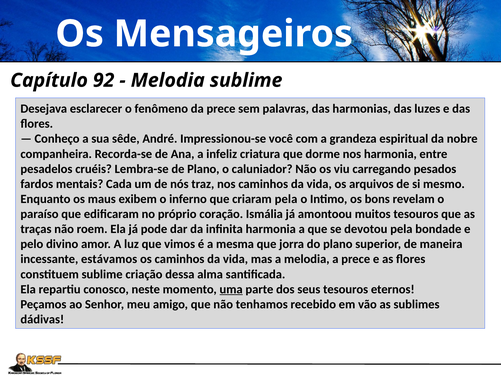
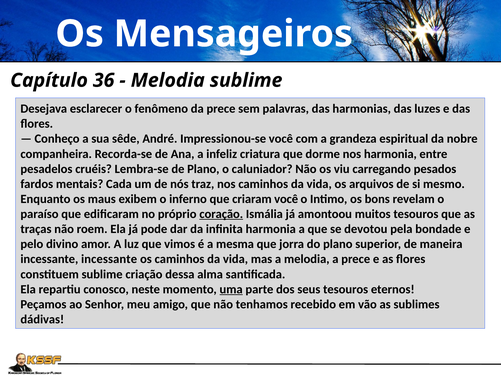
92: 92 -> 36
criaram pela: pela -> você
coração underline: none -> present
incessante estávamos: estávamos -> incessante
